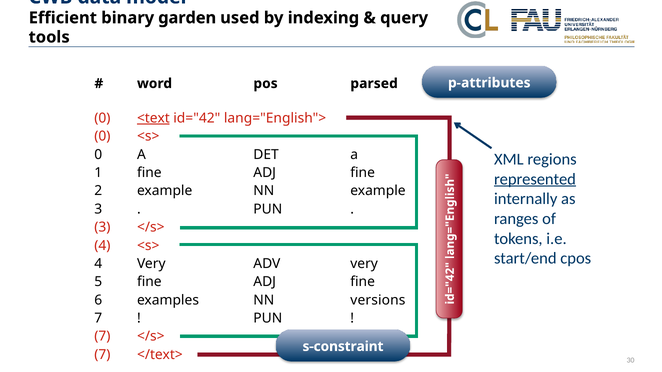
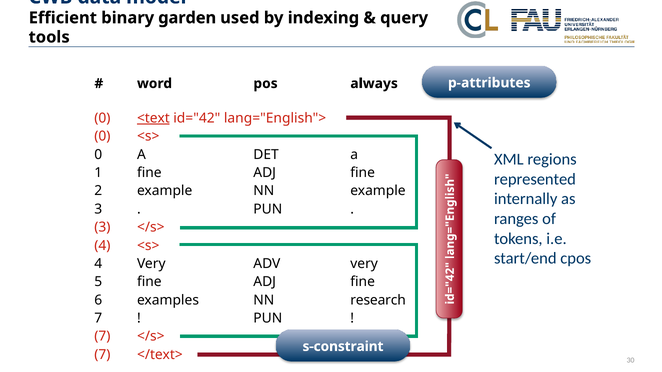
parsed: parsed -> always
represented underline: present -> none
versions: versions -> research
